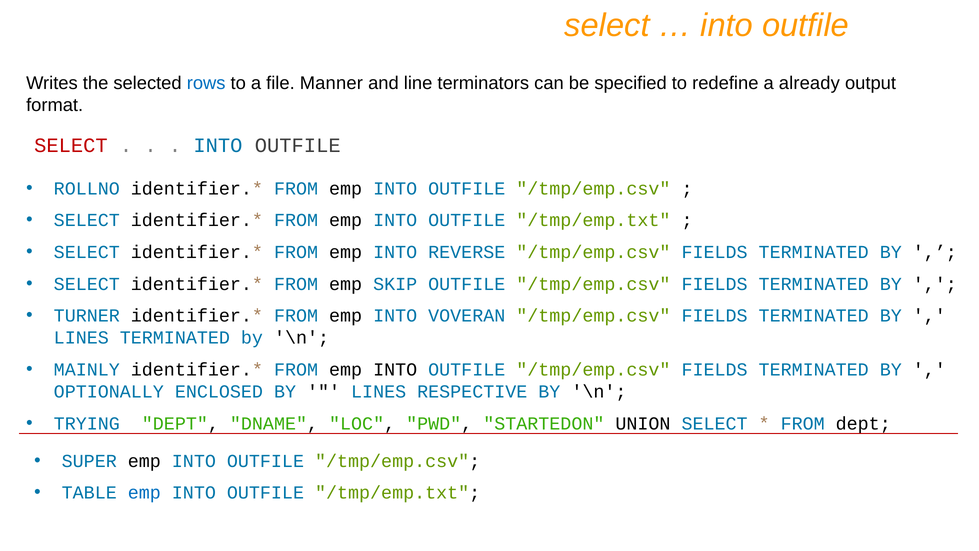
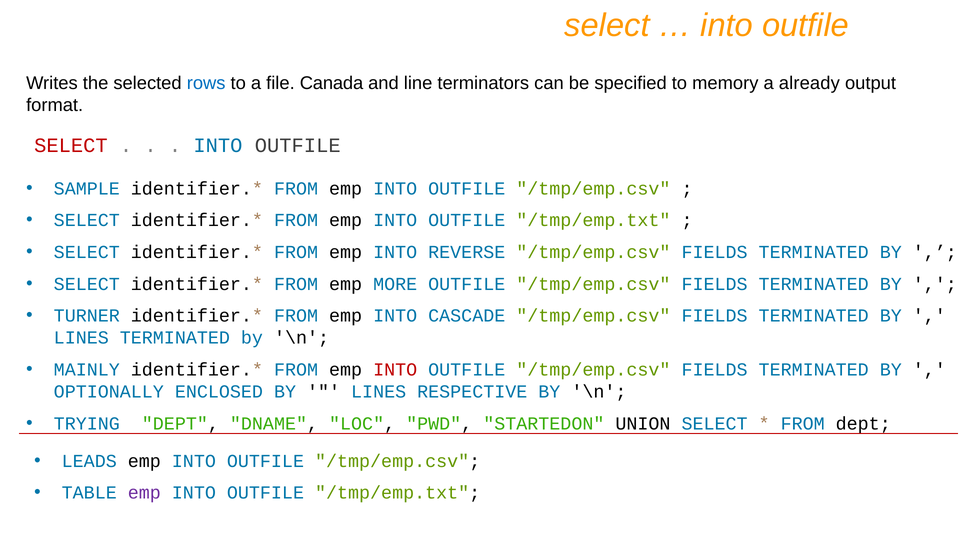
Manner: Manner -> Canada
redefine: redefine -> memory
ROLLNO: ROLLNO -> SAMPLE
SKIP: SKIP -> MORE
VOVERAN: VOVERAN -> CASCADE
INTO at (395, 369) colour: black -> red
SUPER: SUPER -> LEADS
emp at (144, 493) colour: blue -> purple
